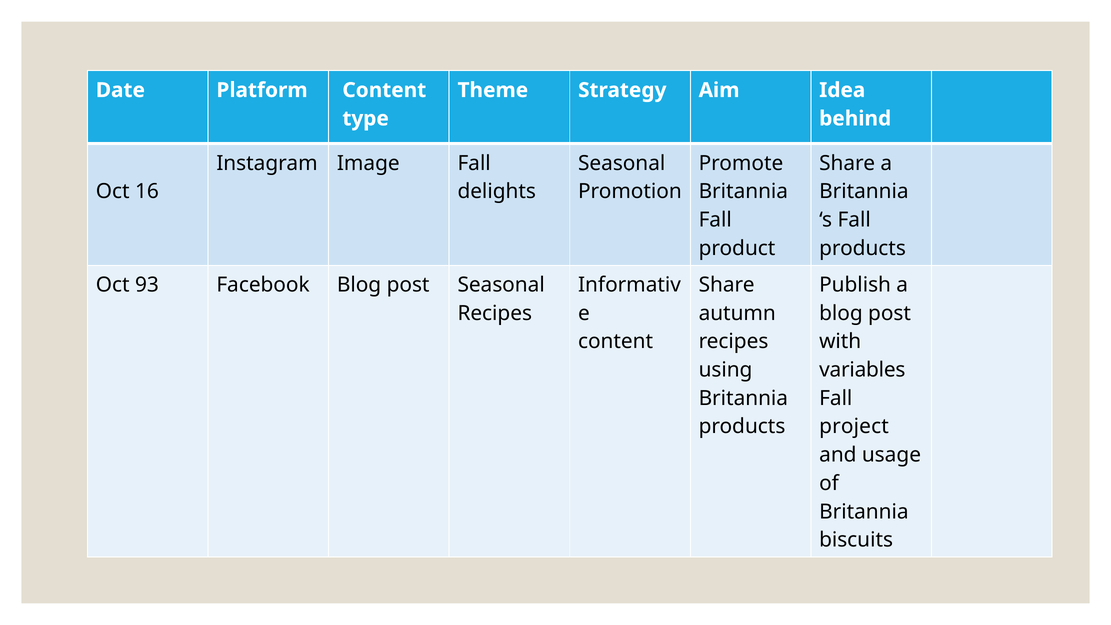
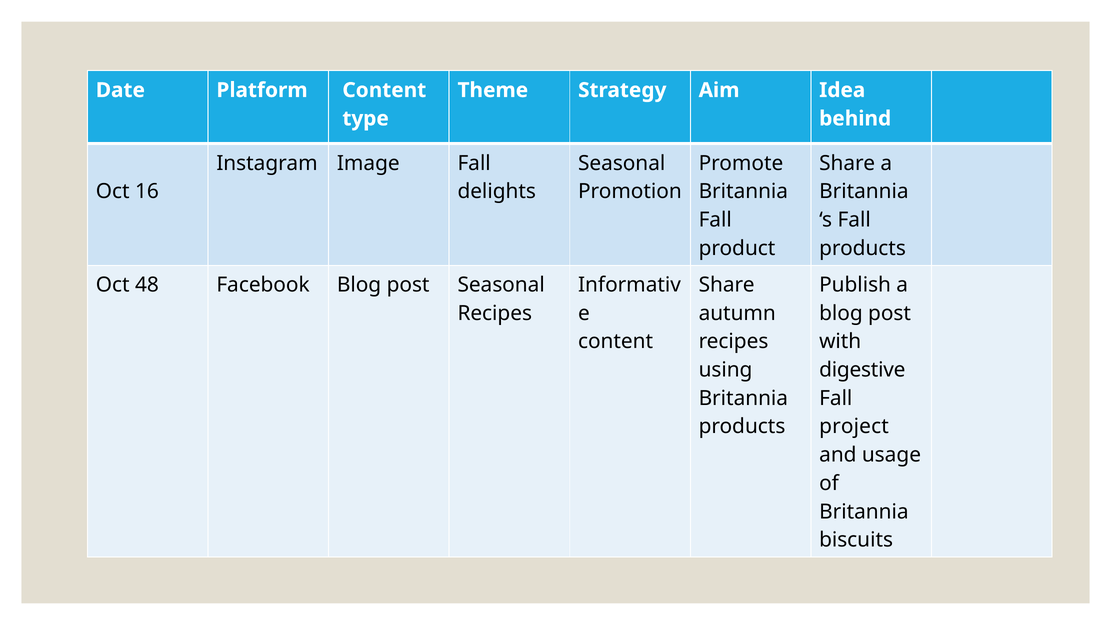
93: 93 -> 48
variables: variables -> digestive
